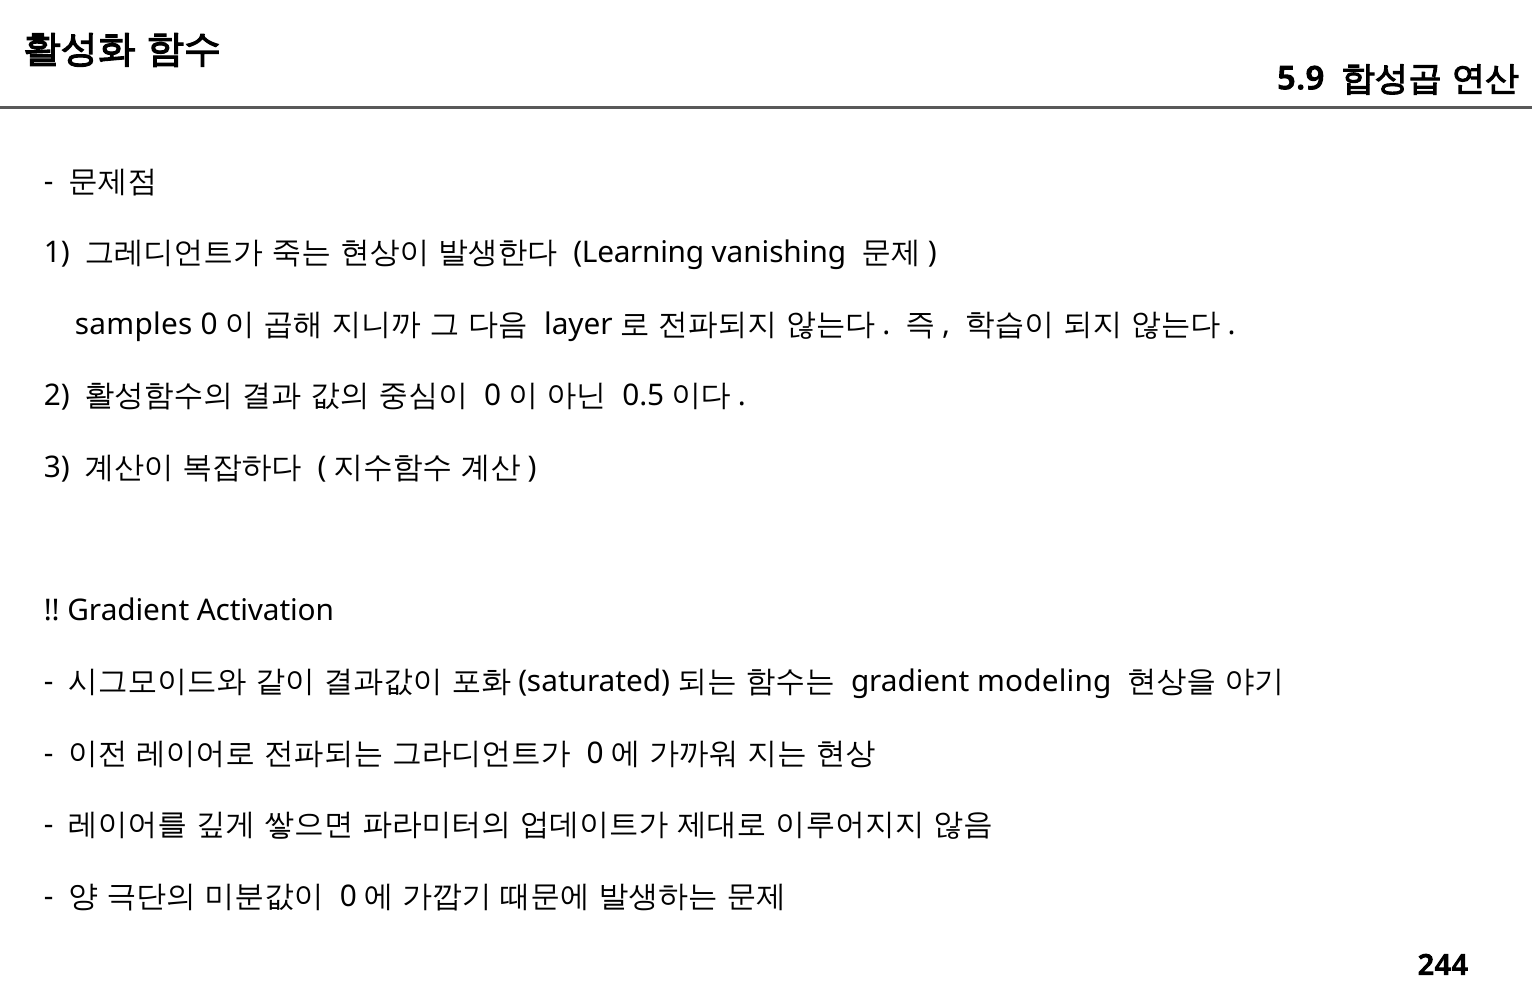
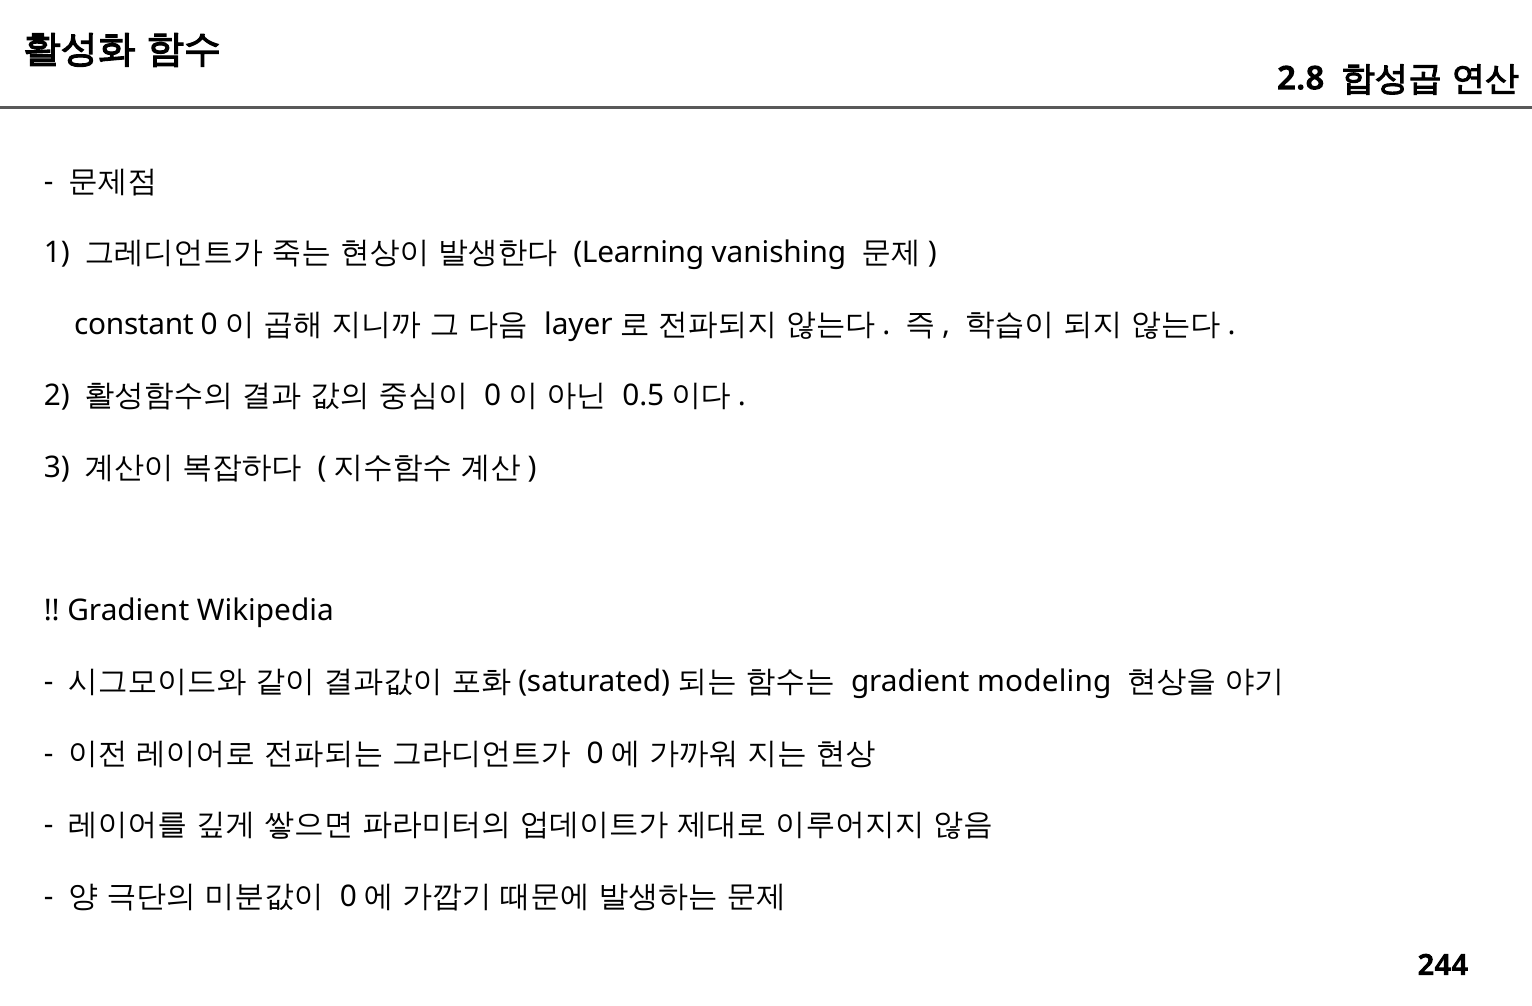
5.9: 5.9 -> 2.8
samples: samples -> constant
Activation: Activation -> Wikipedia
